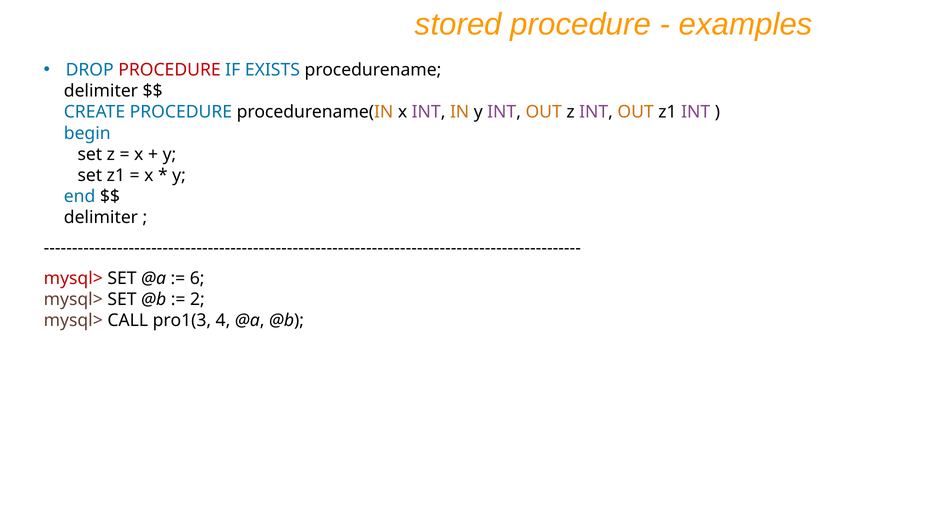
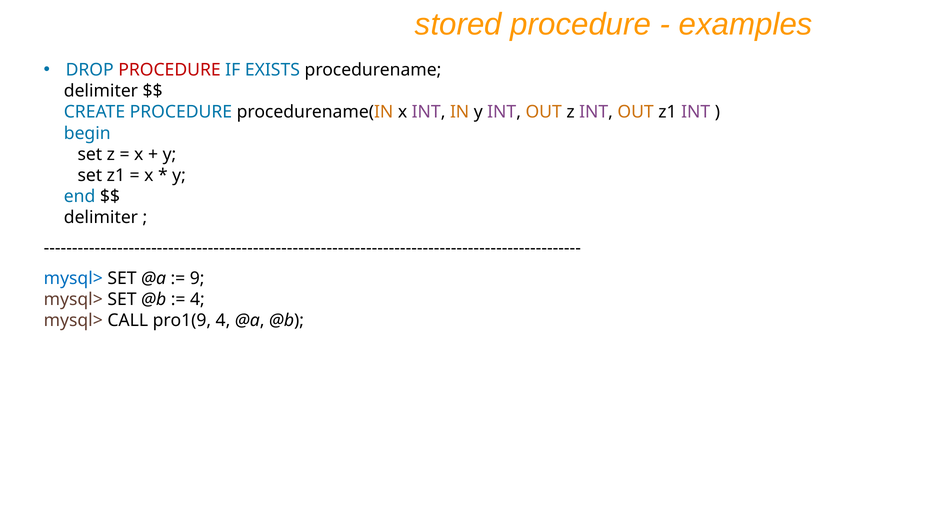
mysql> at (73, 278) colour: red -> blue
6: 6 -> 9
2 at (197, 300): 2 -> 4
pro1(3: pro1(3 -> pro1(9
